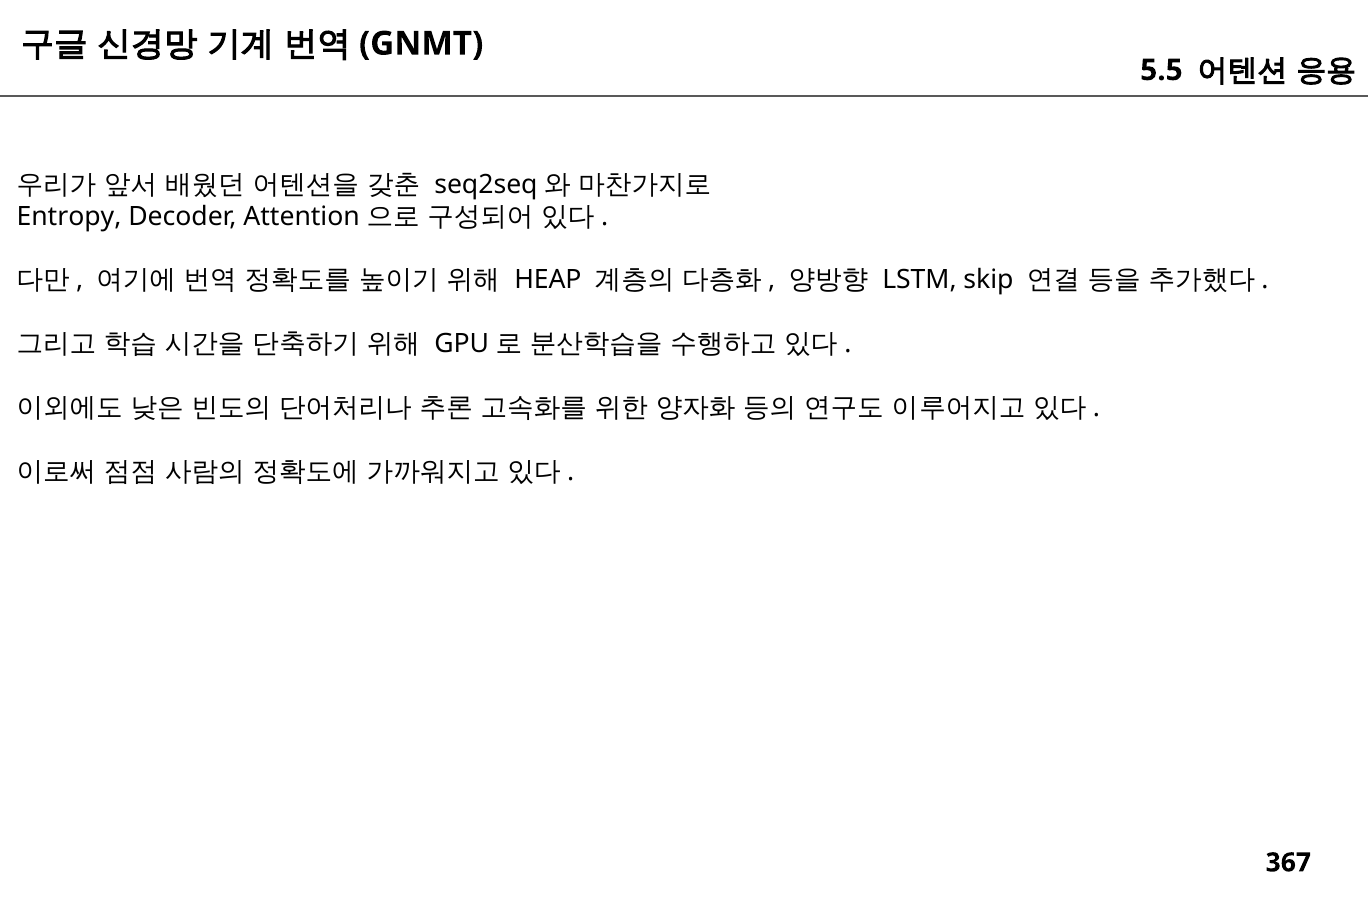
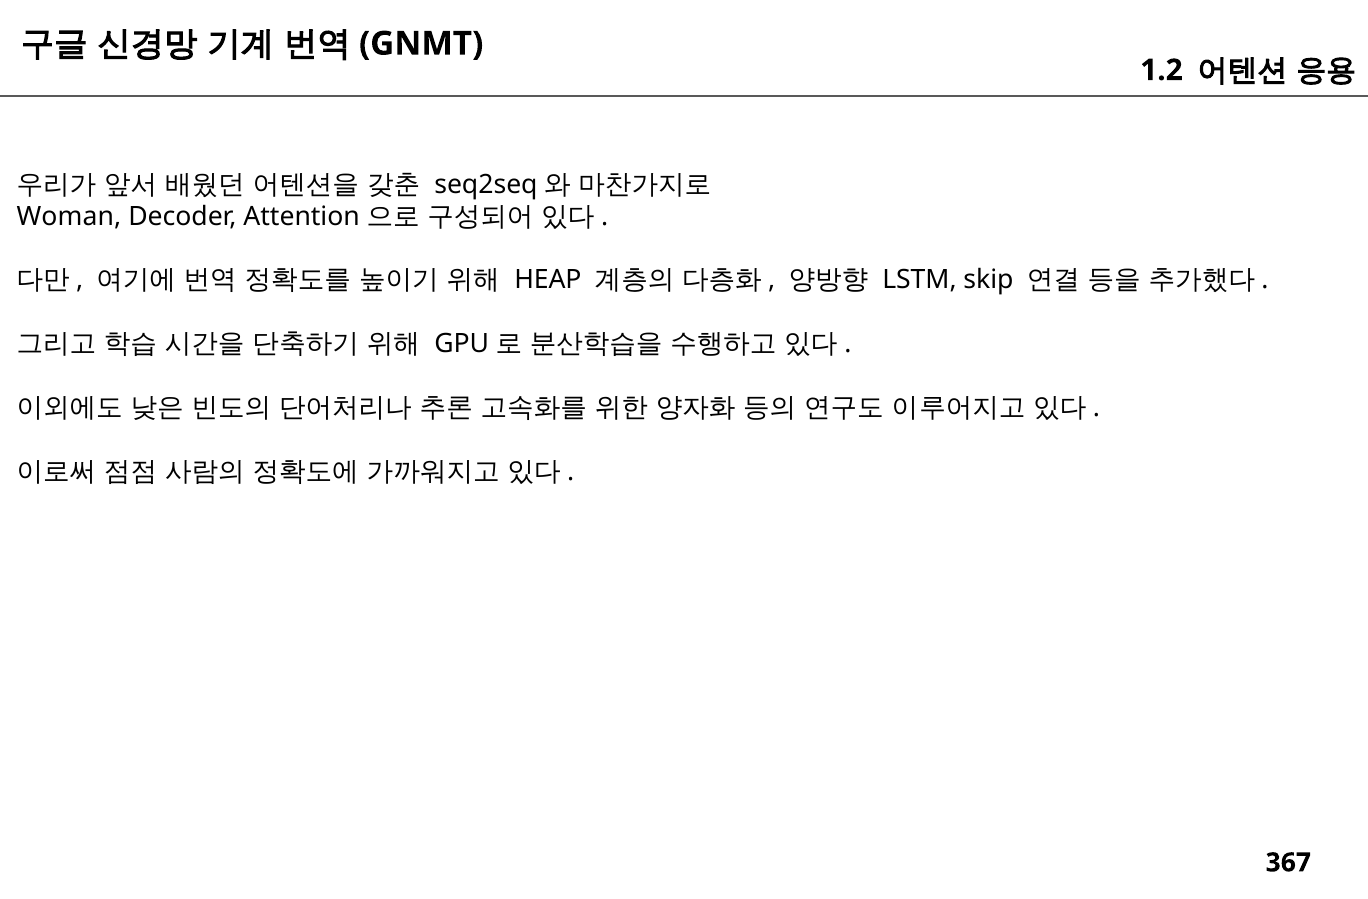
5.5: 5.5 -> 1.2
Entropy: Entropy -> Woman
